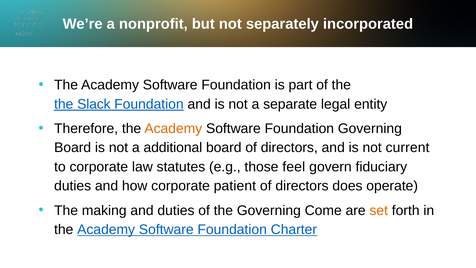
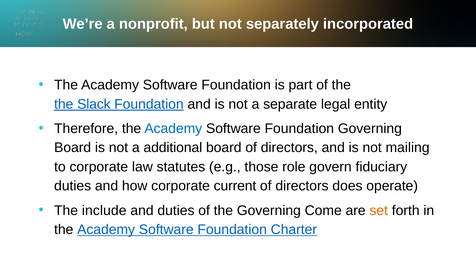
Academy at (173, 128) colour: orange -> blue
current: current -> mailing
feel: feel -> role
patient: patient -> current
making: making -> include
